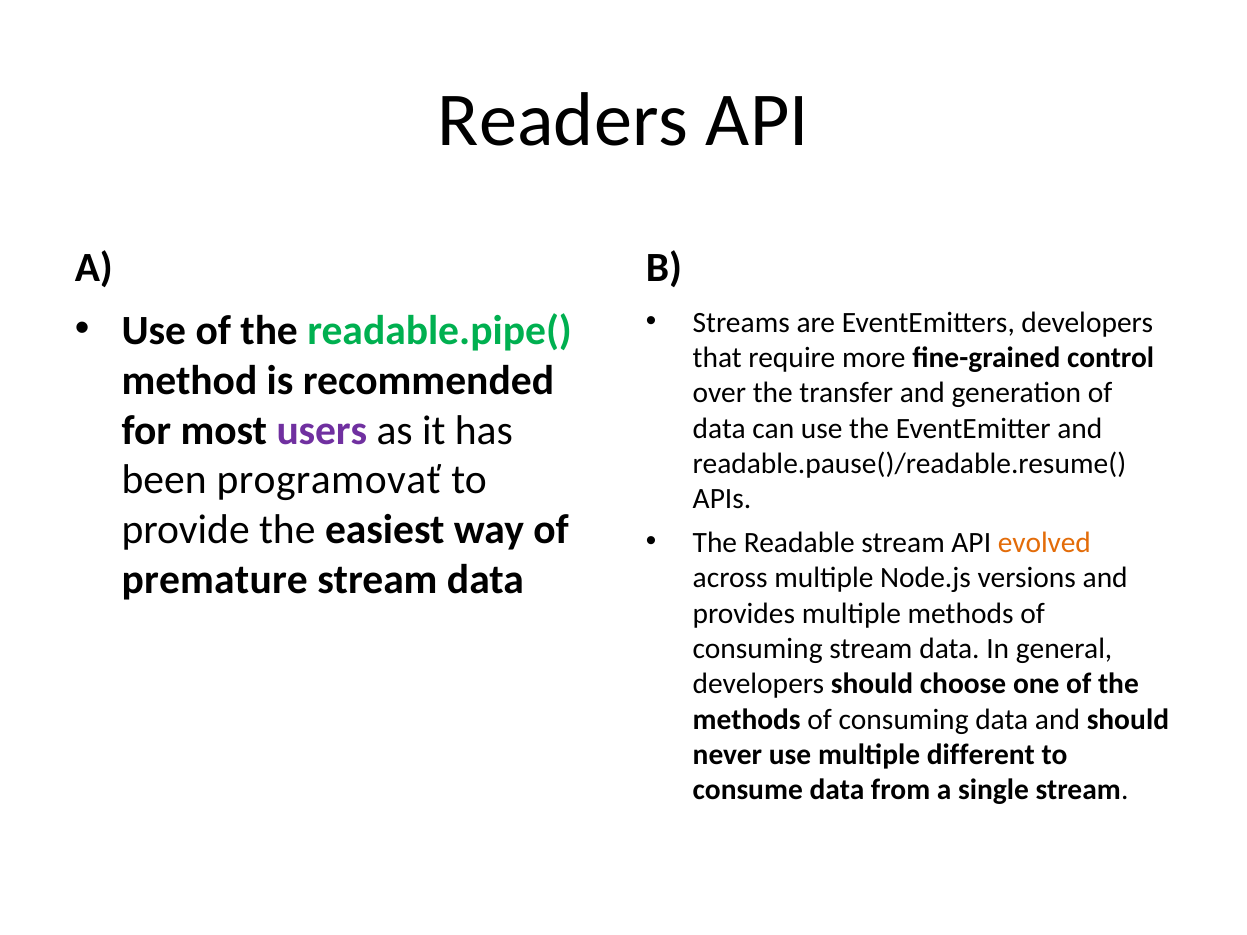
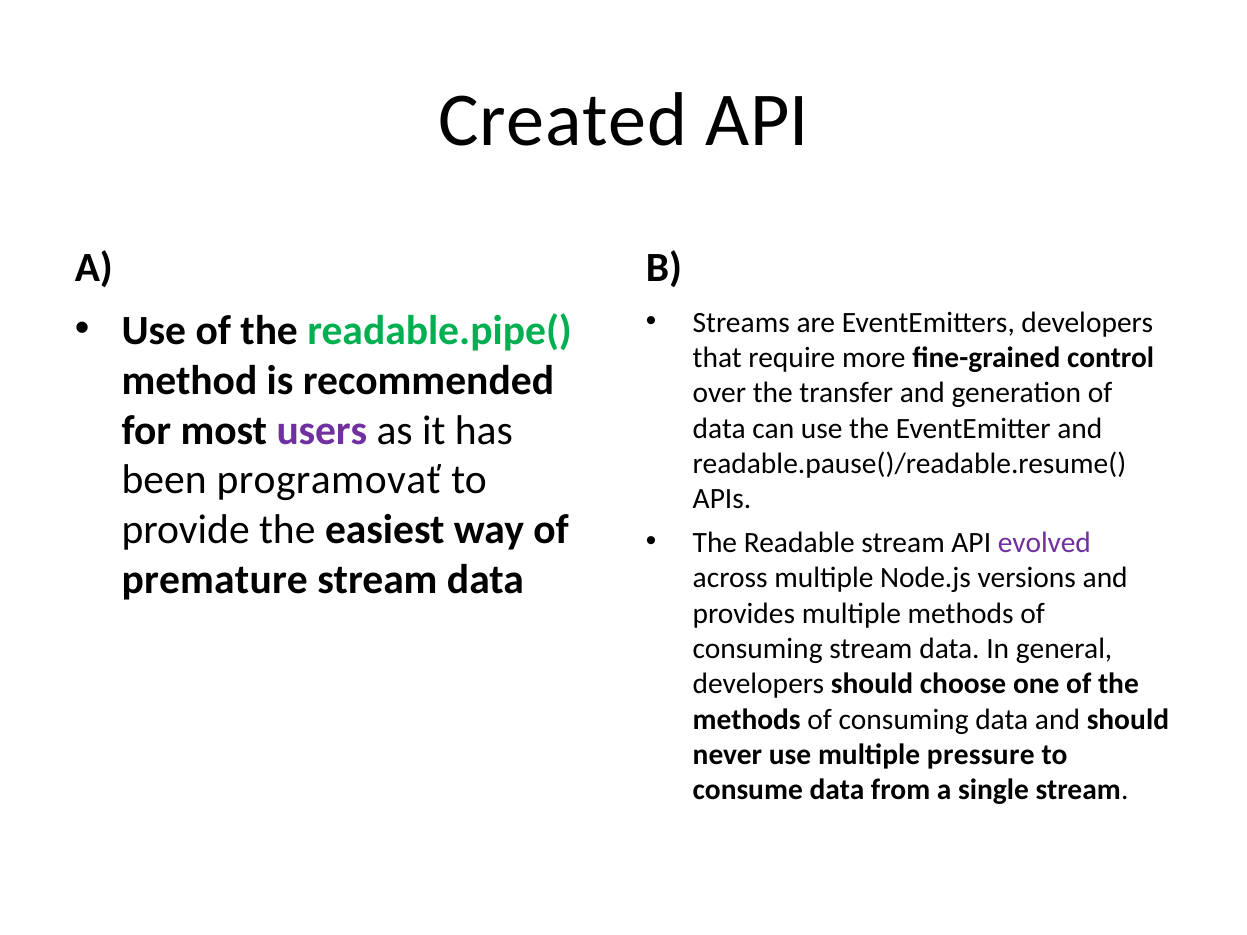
Readers: Readers -> Created
evolved colour: orange -> purple
different: different -> pressure
